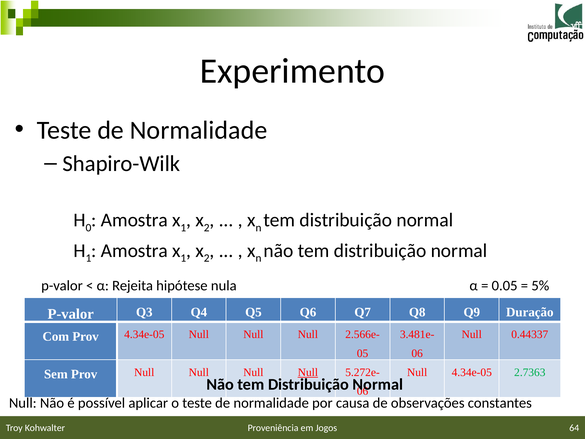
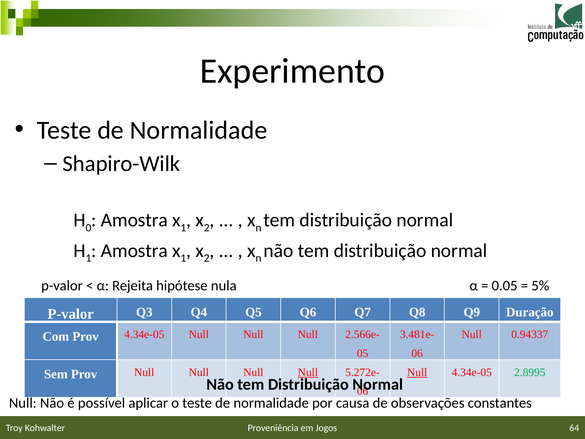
0.44337: 0.44337 -> 0.94337
Null at (417, 372) underline: none -> present
2.7363: 2.7363 -> 2.8995
